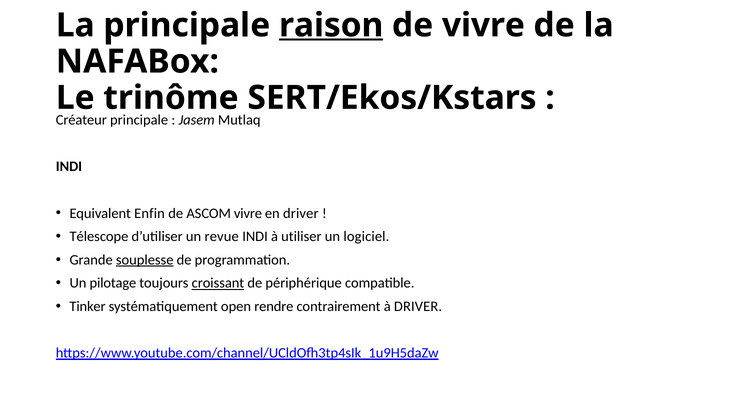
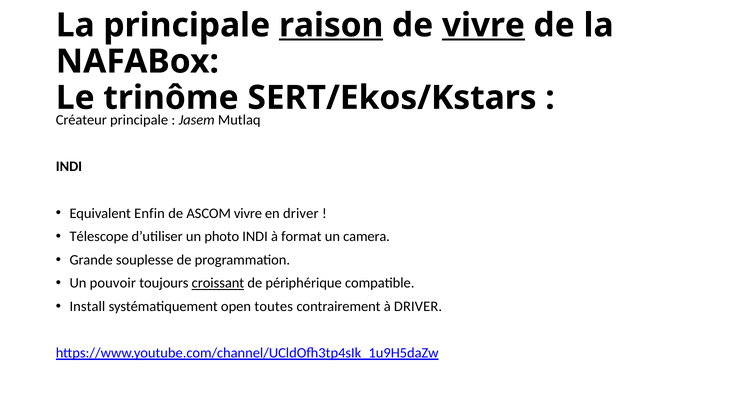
vivre at (483, 25) underline: none -> present
revue: revue -> photo
utiliser: utiliser -> format
logiciel: logiciel -> camera
souplesse underline: present -> none
pilotage: pilotage -> pouvoir
Tinker: Tinker -> Install
rendre: rendre -> toutes
